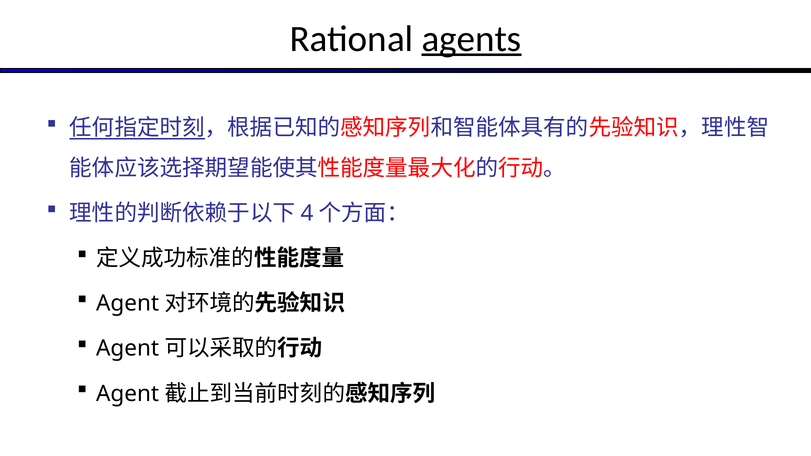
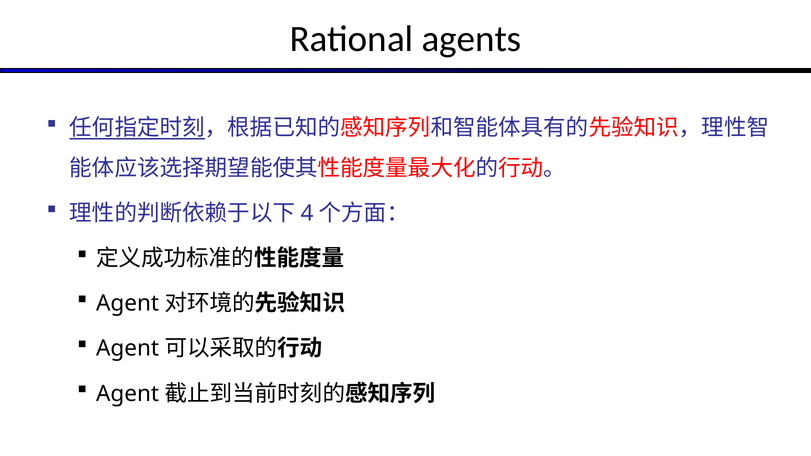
agents underline: present -> none
